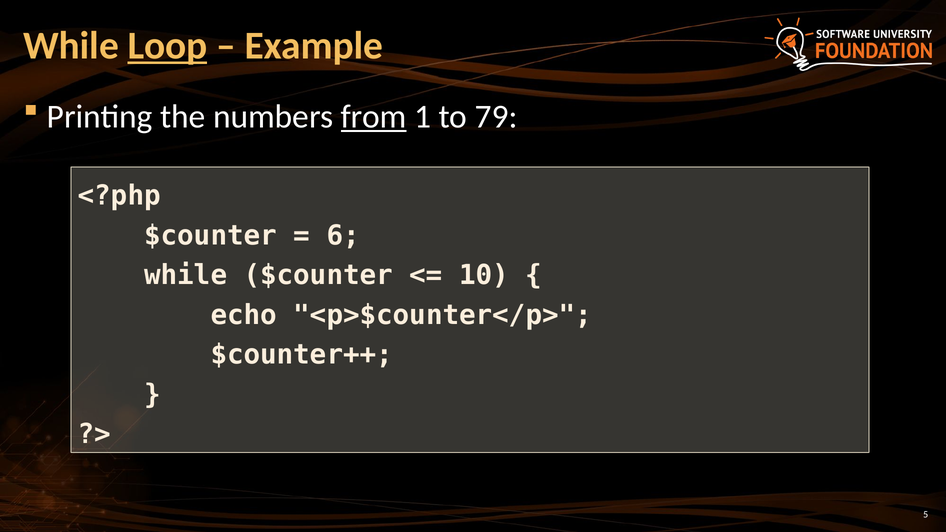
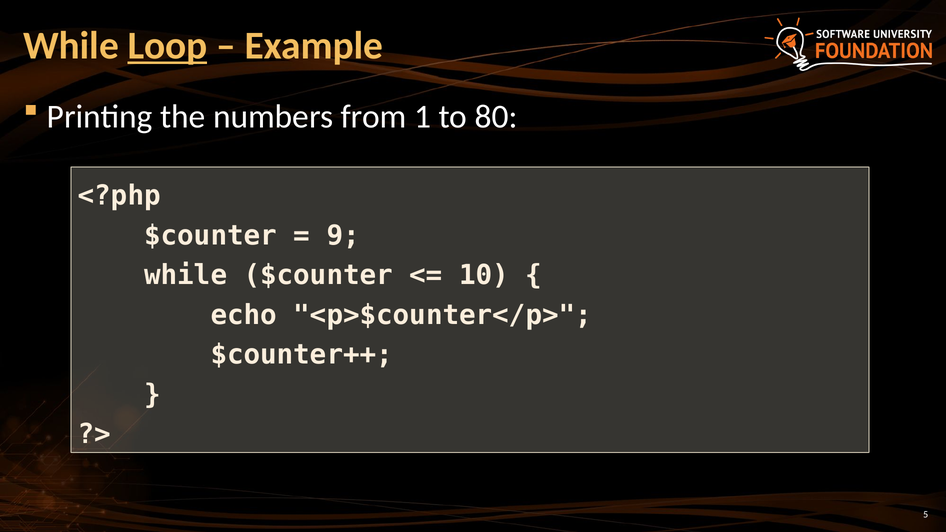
from underline: present -> none
79: 79 -> 80
6: 6 -> 9
